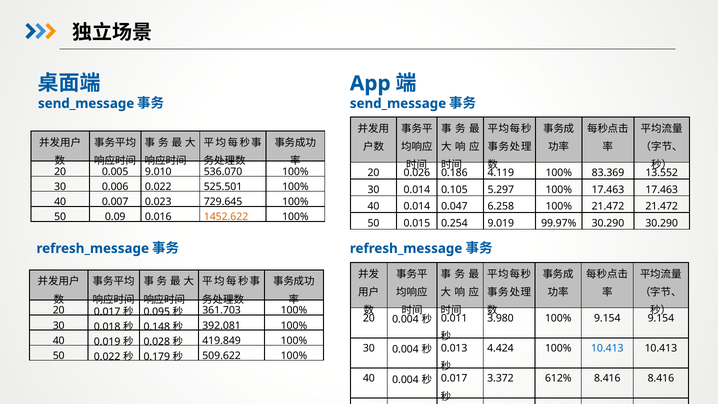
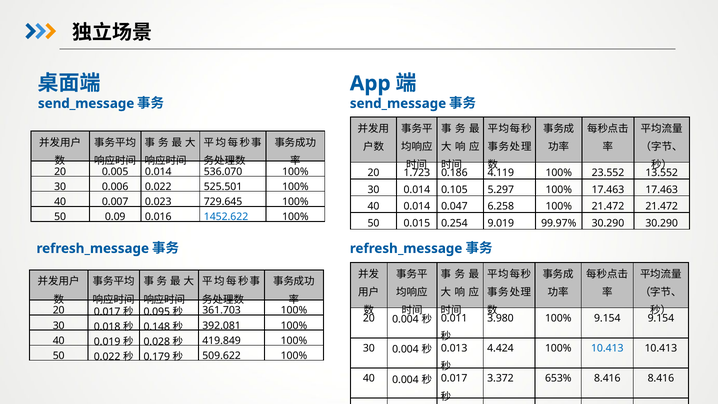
0.005 9.010: 9.010 -> 0.014
0.026: 0.026 -> 1.723
83.369: 83.369 -> 23.552
1452.622 colour: orange -> blue
612%: 612% -> 653%
